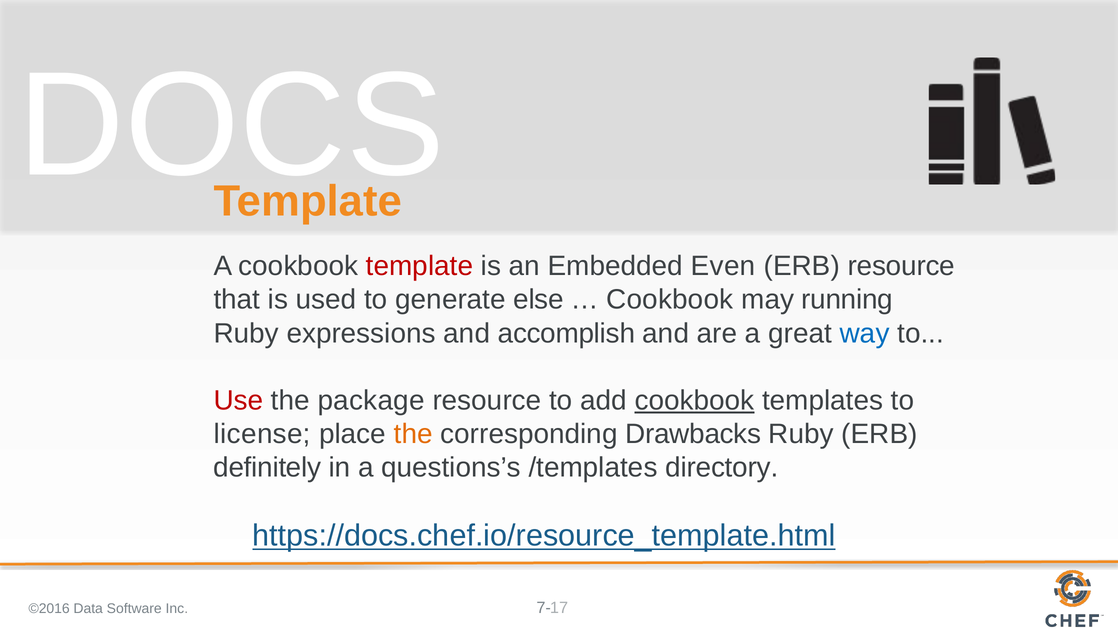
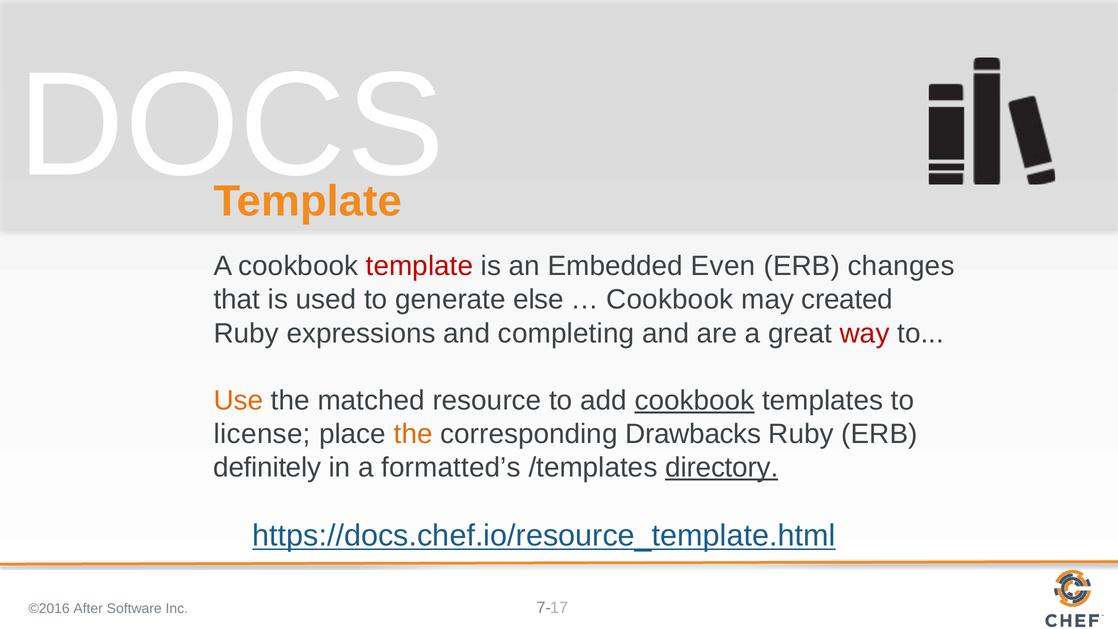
ERB resource: resource -> changes
running: running -> created
accomplish: accomplish -> completing
way colour: blue -> red
Use colour: red -> orange
package: package -> matched
questions’s: questions’s -> formatted’s
directory underline: none -> present
Data: Data -> After
